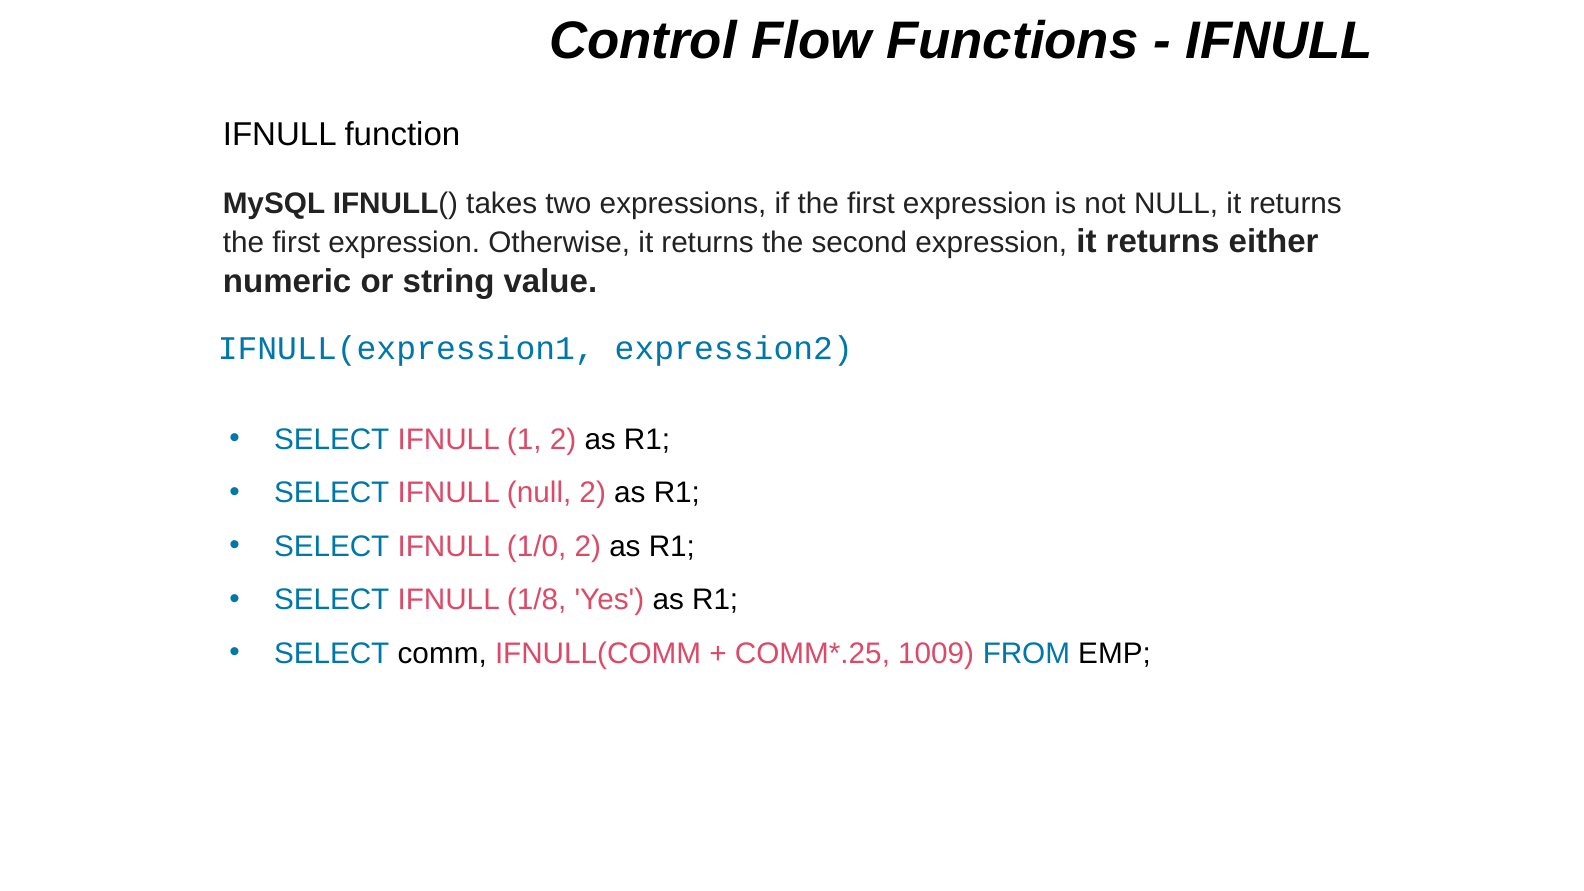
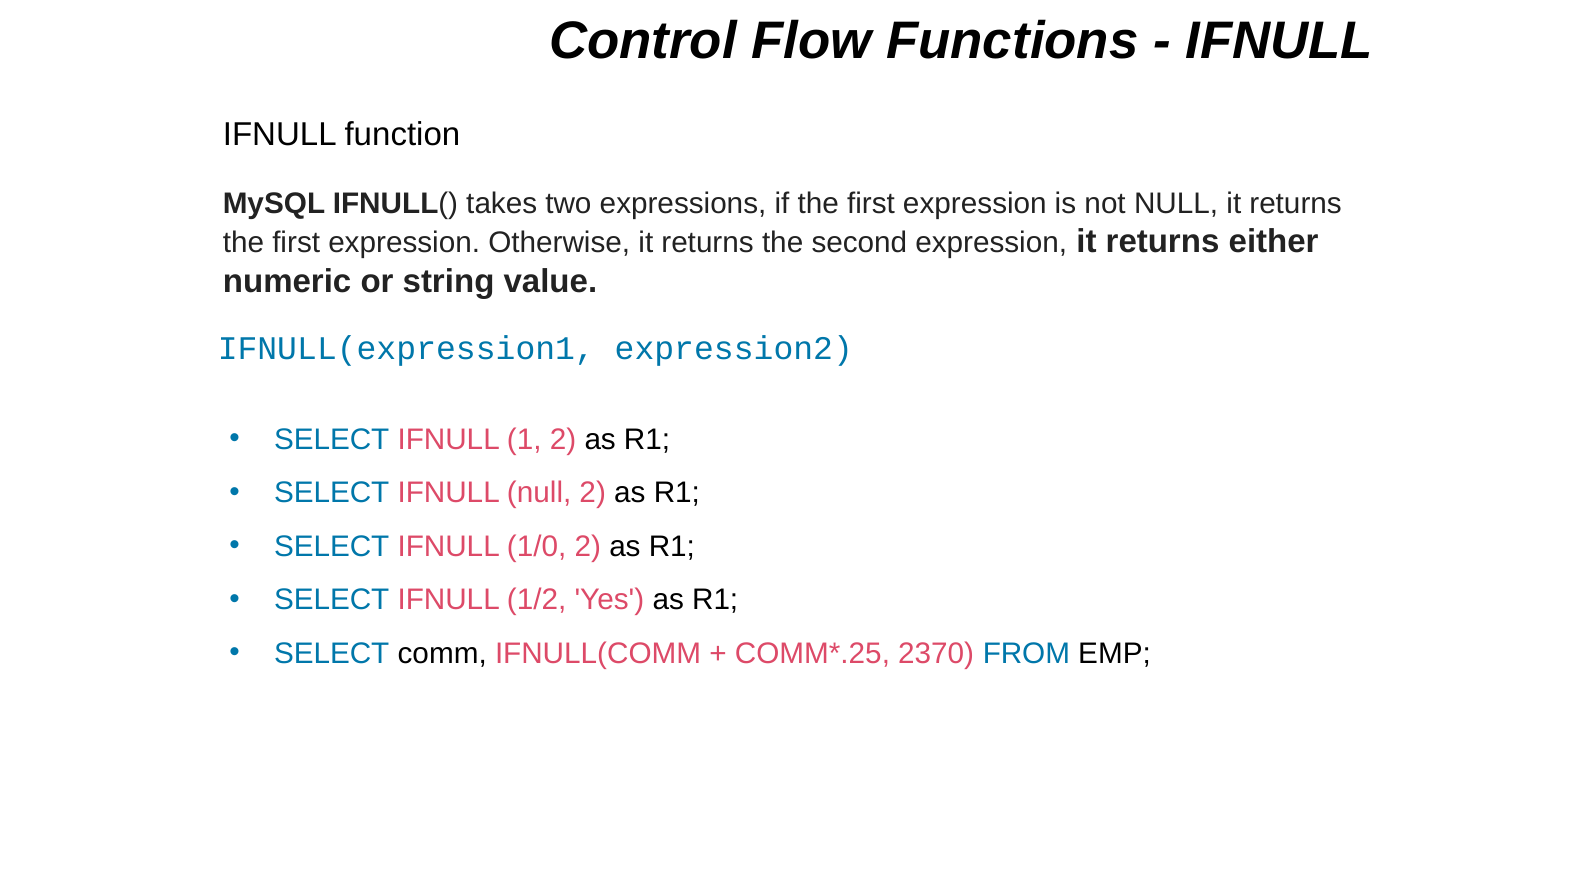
1/8: 1/8 -> 1/2
1009: 1009 -> 2370
